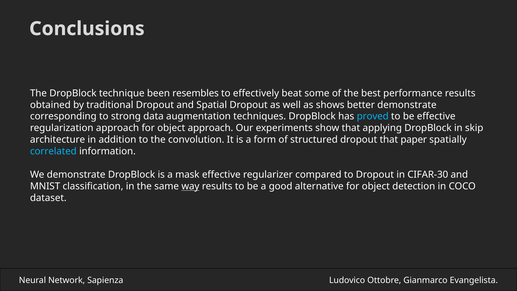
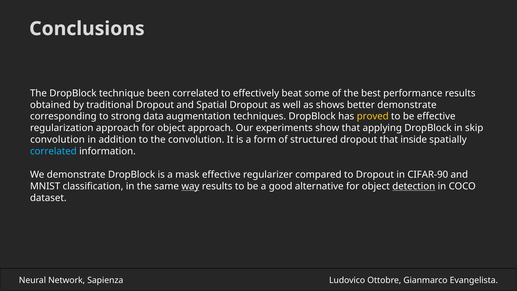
been resembles: resembles -> correlated
proved colour: light blue -> yellow
architecture at (58, 140): architecture -> convolution
paper: paper -> inside
CIFAR-30: CIFAR-30 -> CIFAR-90
detection underline: none -> present
